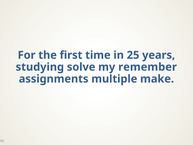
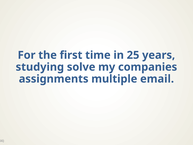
remember: remember -> companies
make: make -> email
